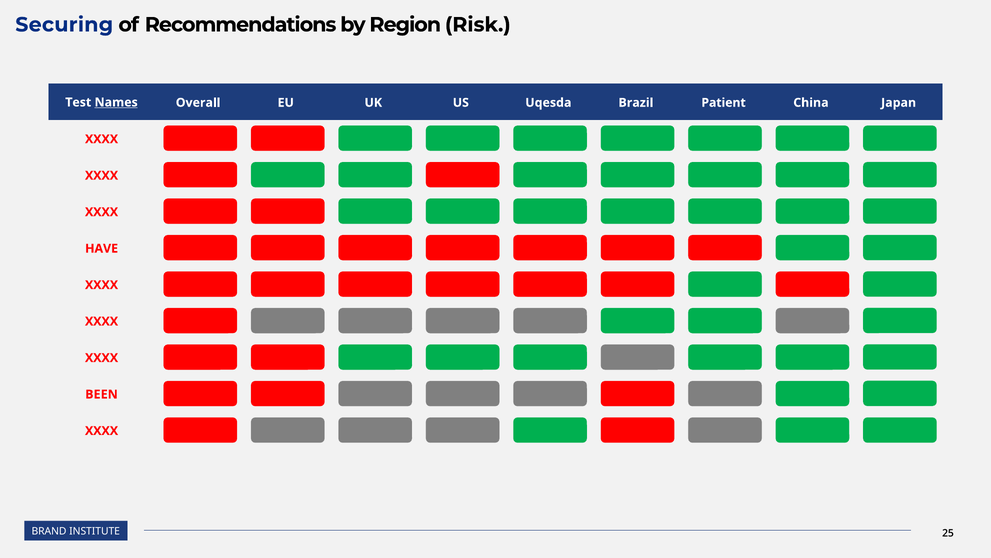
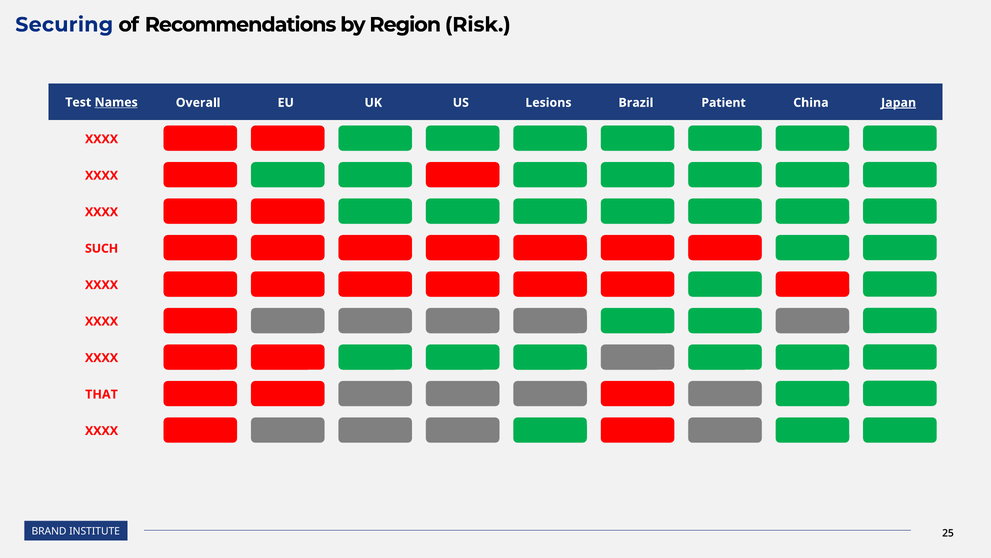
Uqesda: Uqesda -> Lesions
Japan underline: none -> present
HAVE: HAVE -> SUCH
BEEN: BEEN -> THAT
